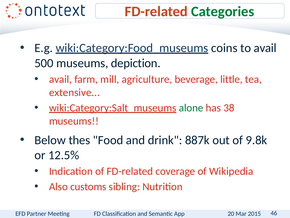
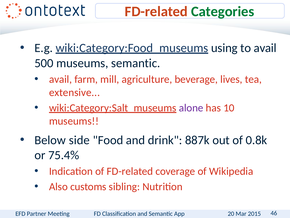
coins: coins -> using
museums depiction: depiction -> semantic
little: little -> lives
alone colour: green -> purple
38: 38 -> 10
thes: thes -> side
9.8k: 9.8k -> 0.8k
12.5%: 12.5% -> 75.4%
